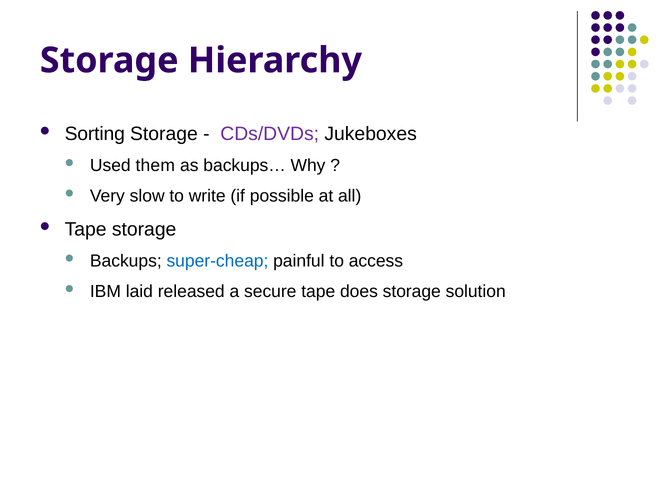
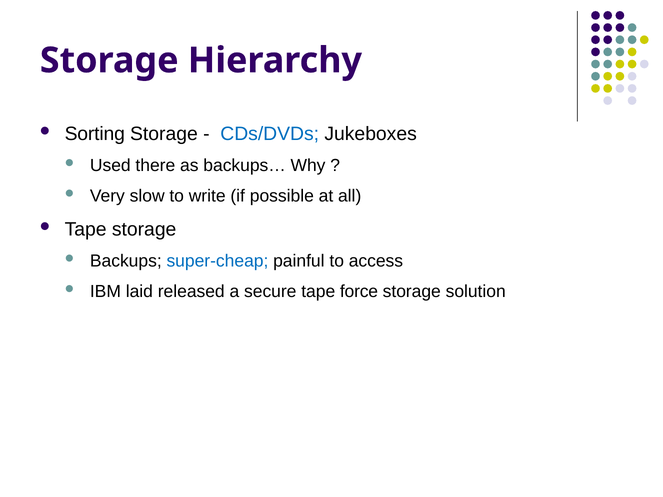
CDs/DVDs colour: purple -> blue
them: them -> there
does: does -> force
